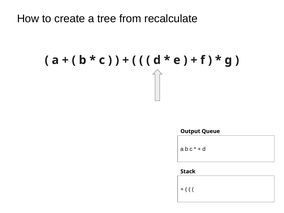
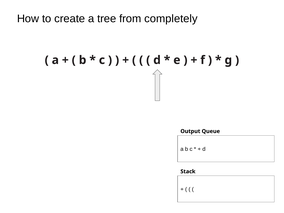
recalculate: recalculate -> completely
